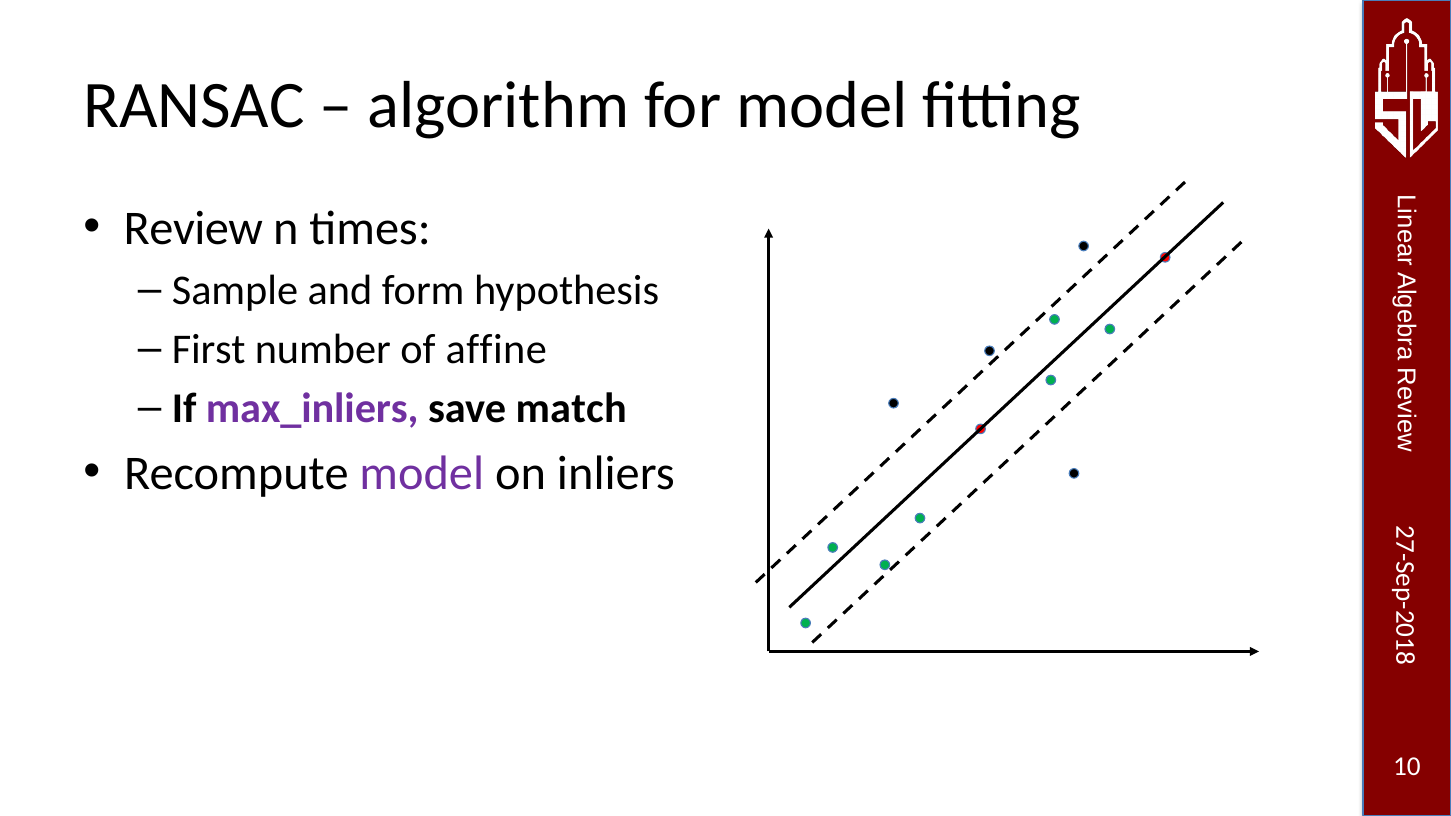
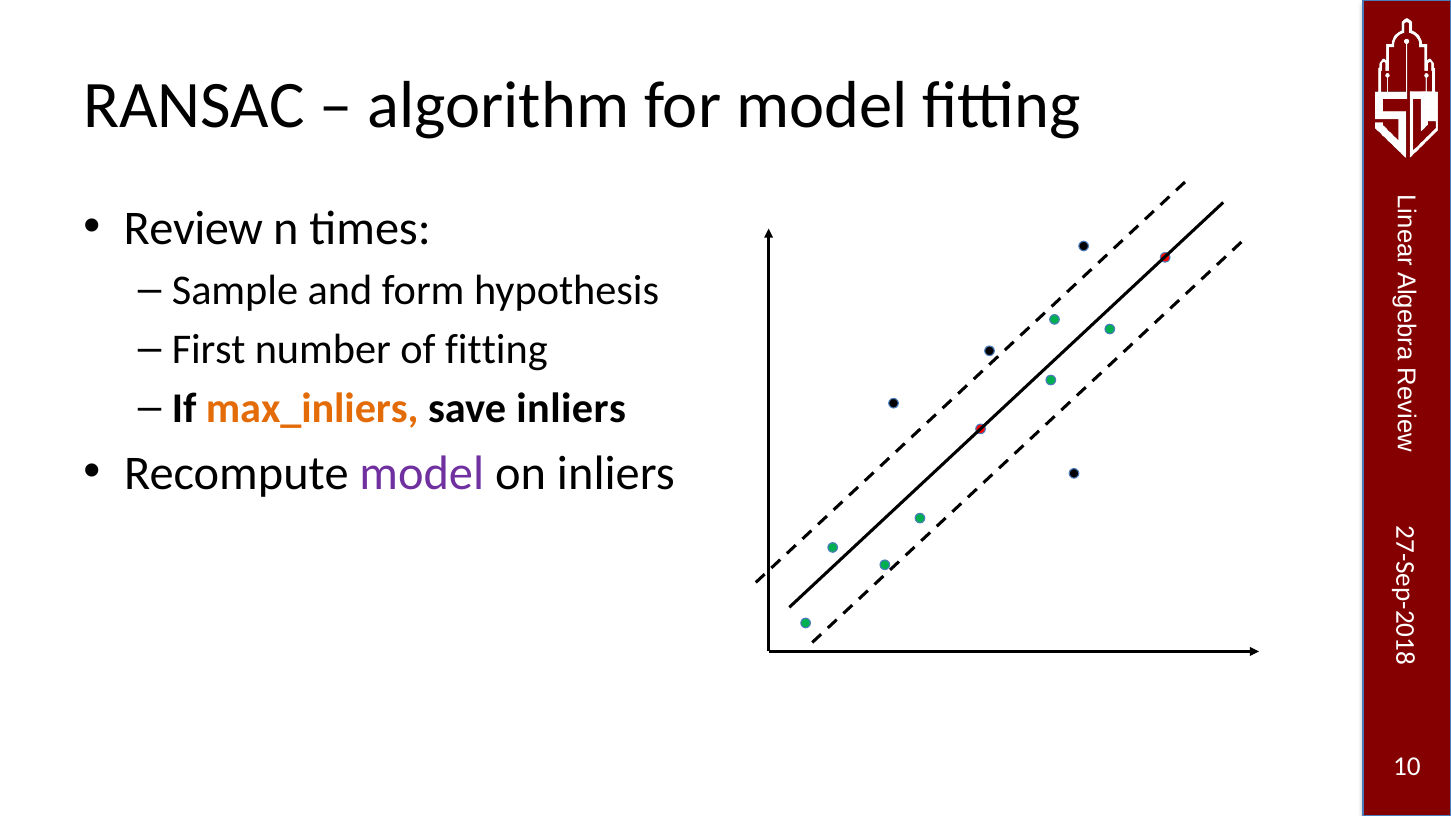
of affine: affine -> fitting
max_inliers colour: purple -> orange
save match: match -> inliers
